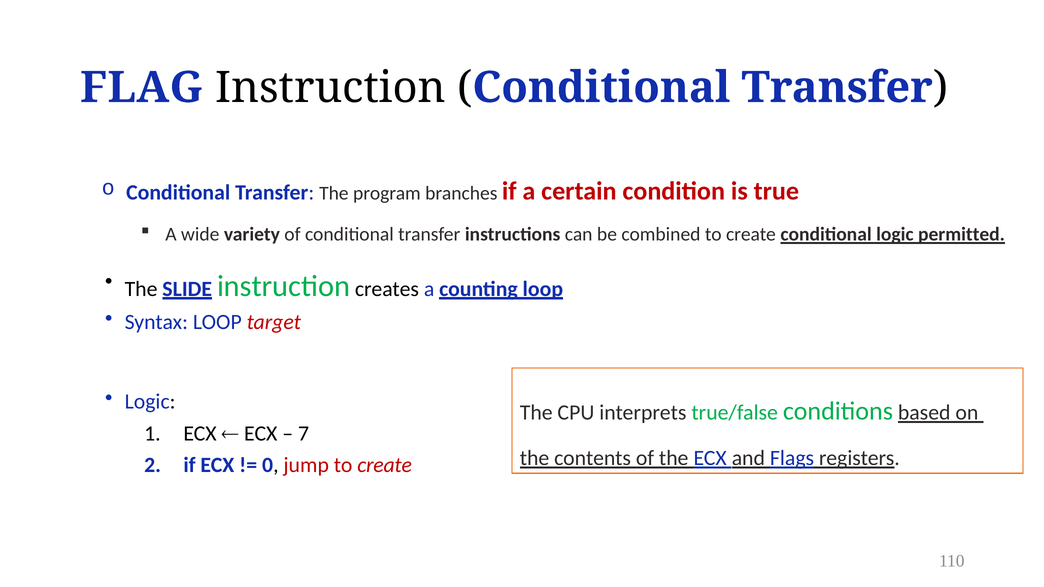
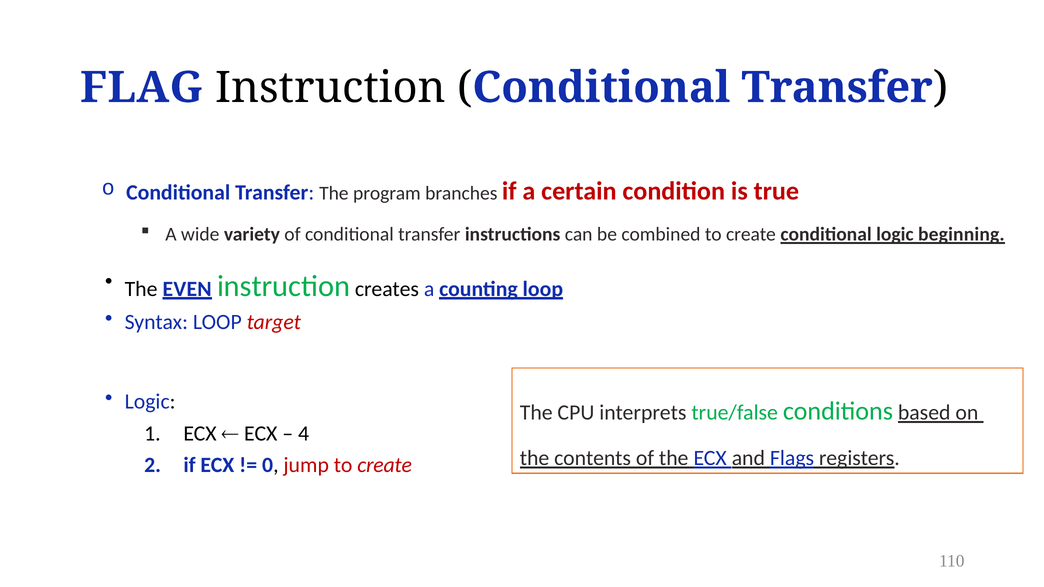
permitted: permitted -> beginning
SLIDE: SLIDE -> EVEN
7: 7 -> 4
